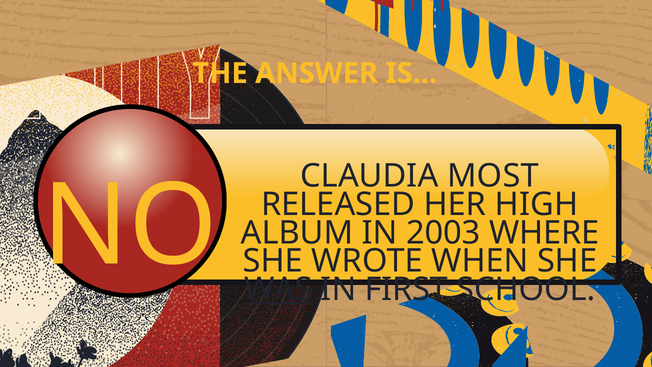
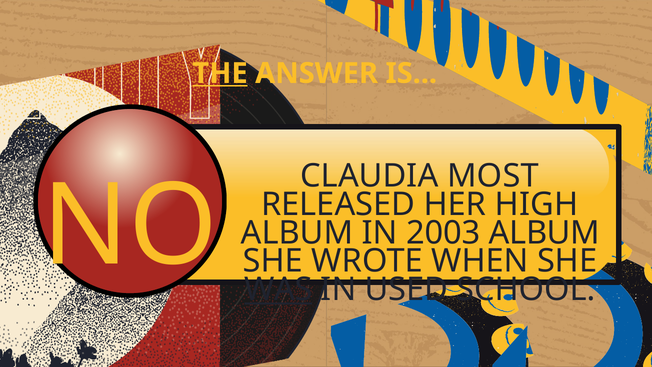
THE underline: none -> present
2003 WHERE: WHERE -> ALBUM
FIRST: FIRST -> USED
